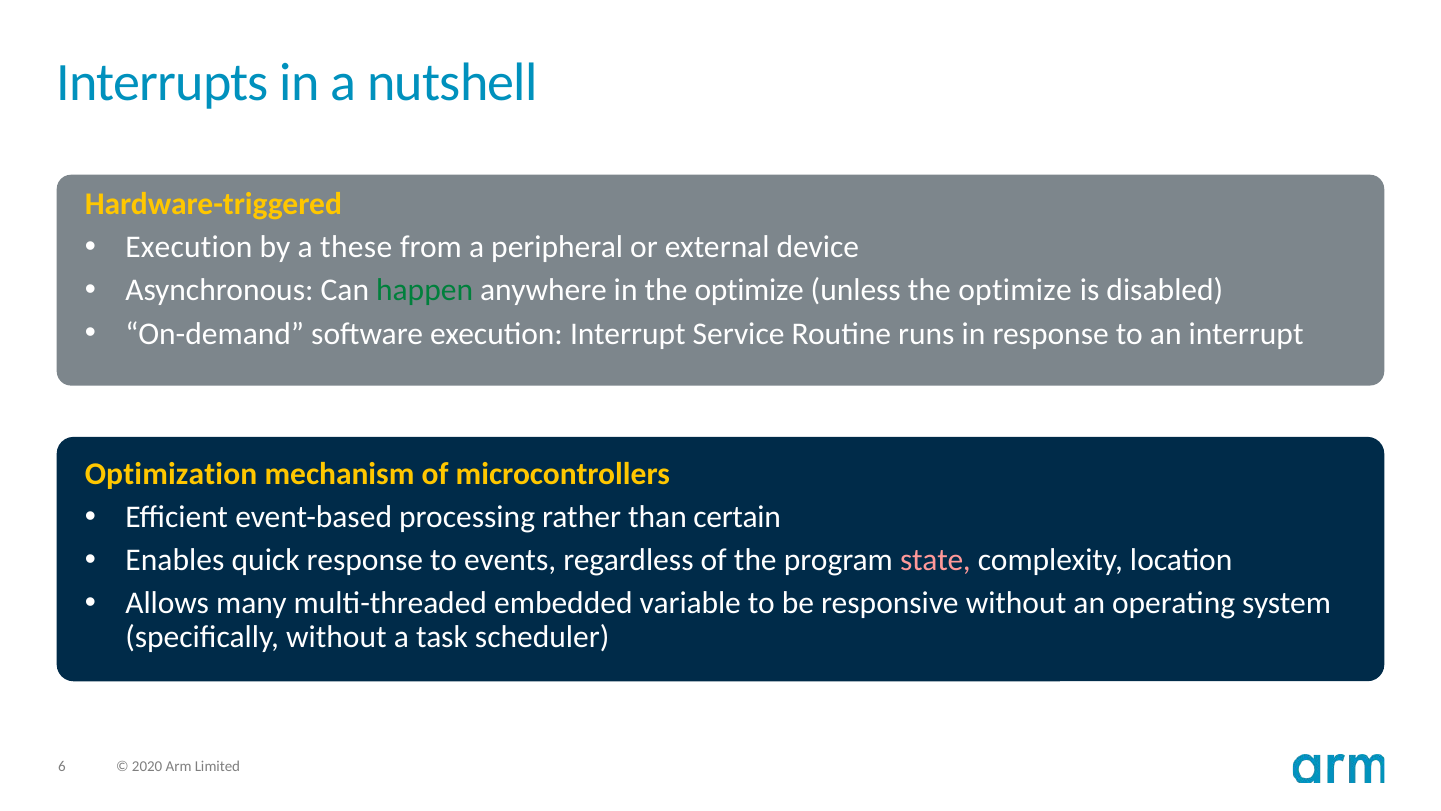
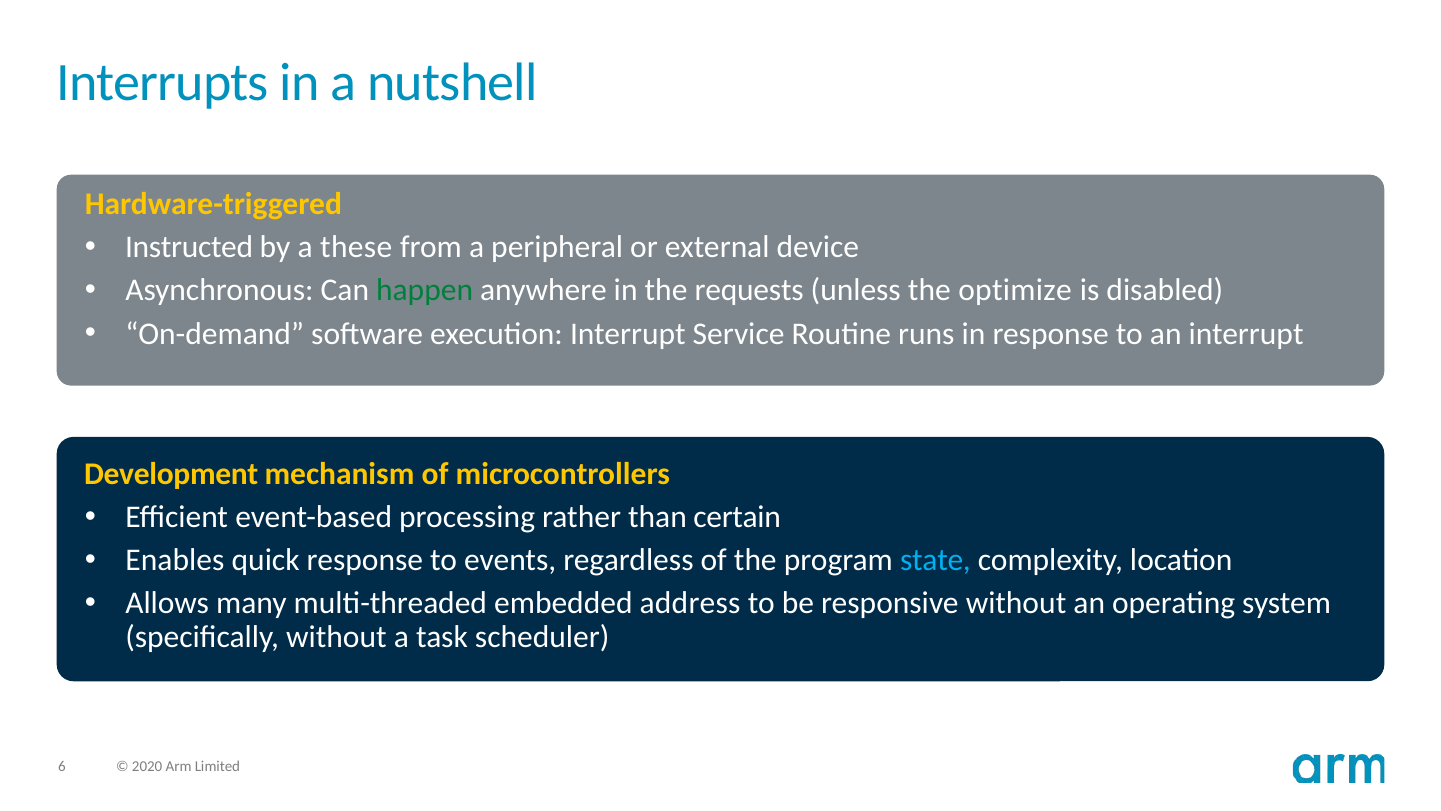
Execution at (189, 247): Execution -> Instructed
in the optimize: optimize -> requests
Optimization: Optimization -> Development
state colour: pink -> light blue
variable: variable -> address
